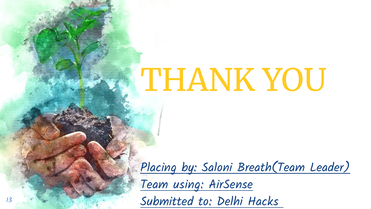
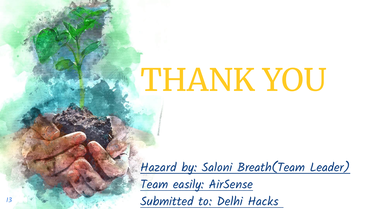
Placing: Placing -> Hazard
using: using -> easily
